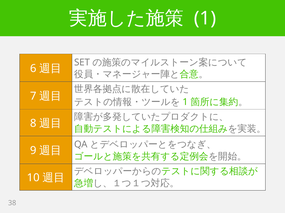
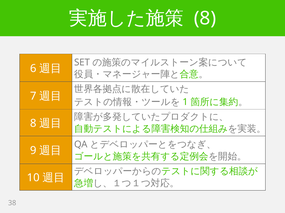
1 at (205, 18): 1 -> 8
